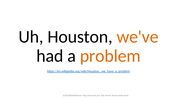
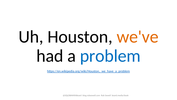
problem colour: orange -> blue
